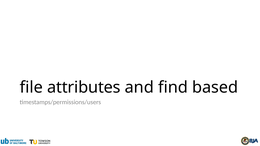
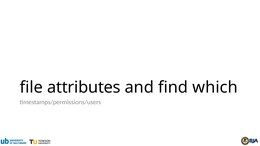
based: based -> which
